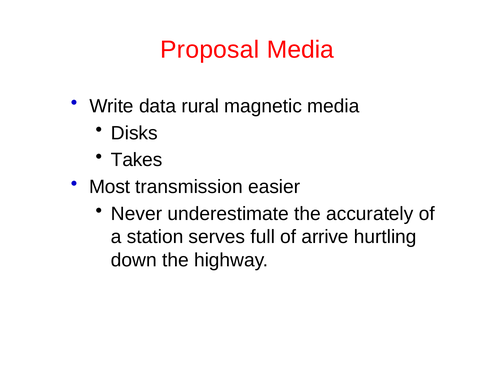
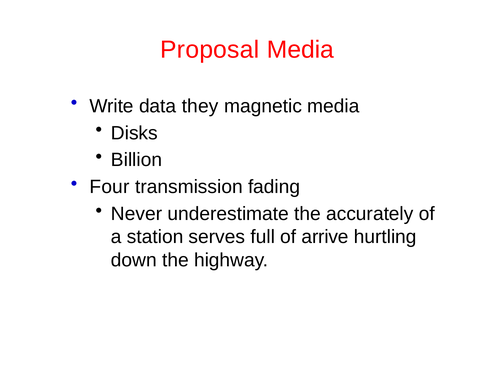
rural: rural -> they
Takes: Takes -> Billion
Most: Most -> Four
easier: easier -> fading
